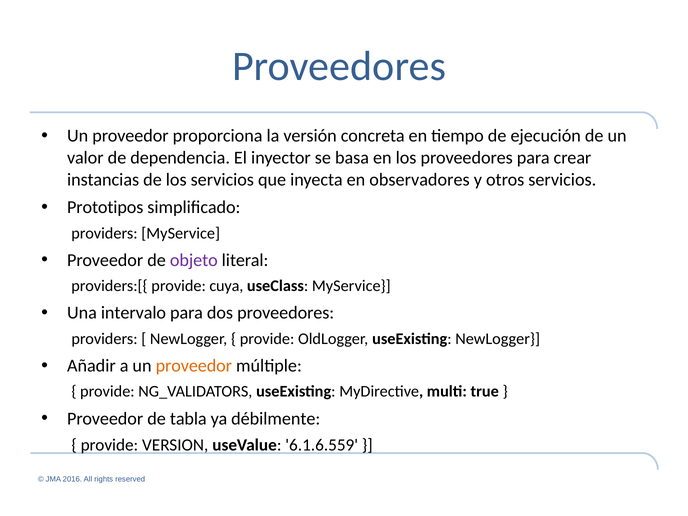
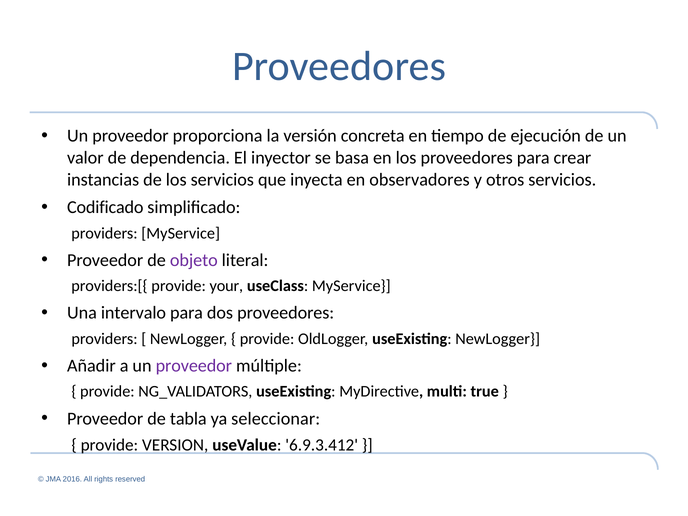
Prototipos: Prototipos -> Codificado
cuya: cuya -> your
proveedor at (194, 366) colour: orange -> purple
débilmente: débilmente -> seleccionar
6.1.6.559: 6.1.6.559 -> 6.9.3.412
